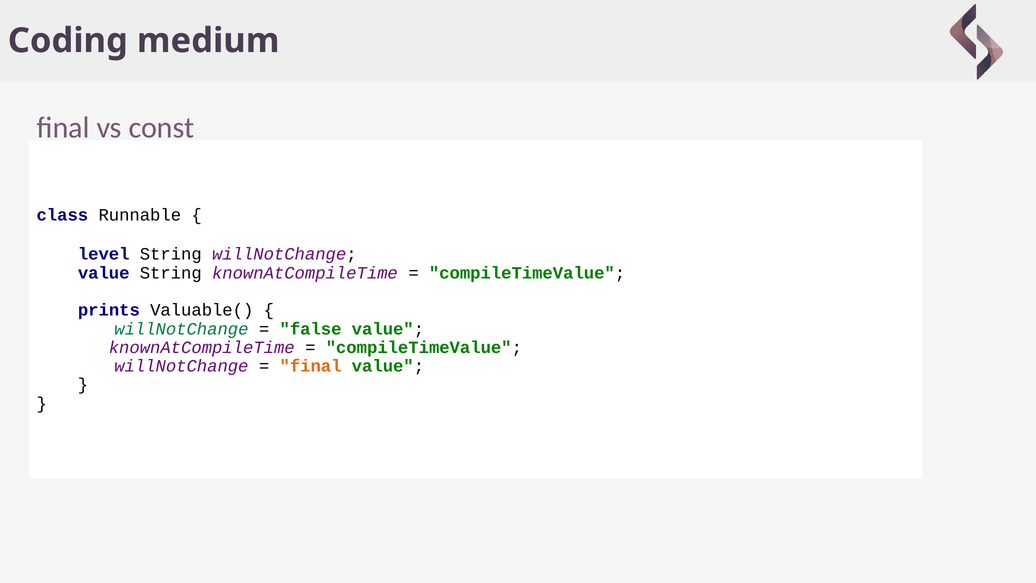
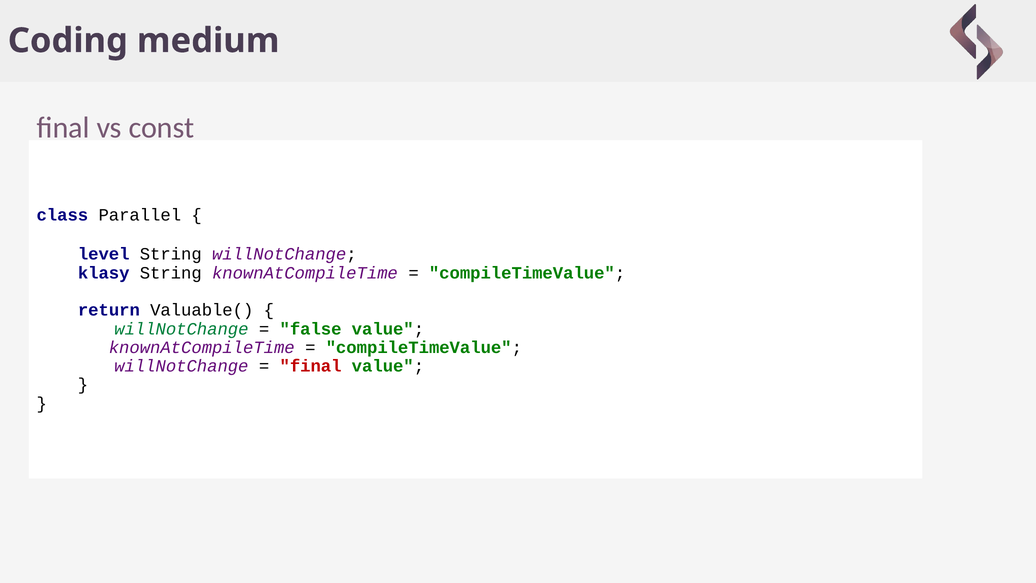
Runnable: Runnable -> Parallel
value at (104, 273): value -> klasy
prints: prints -> return
final at (311, 366) colour: orange -> red
